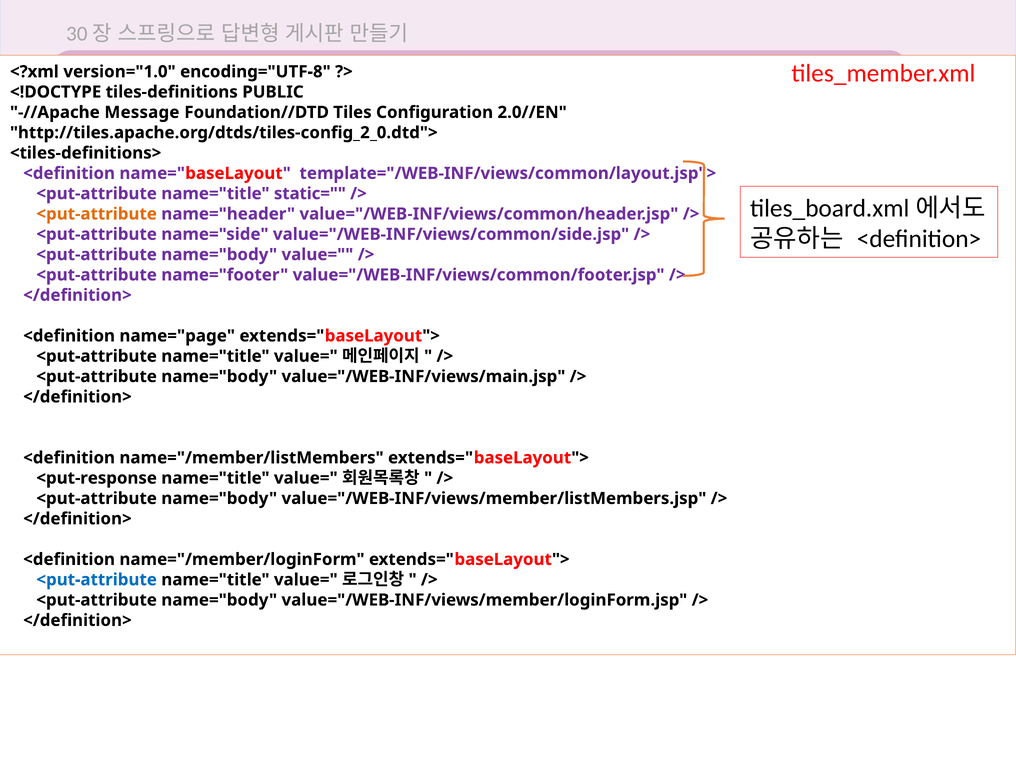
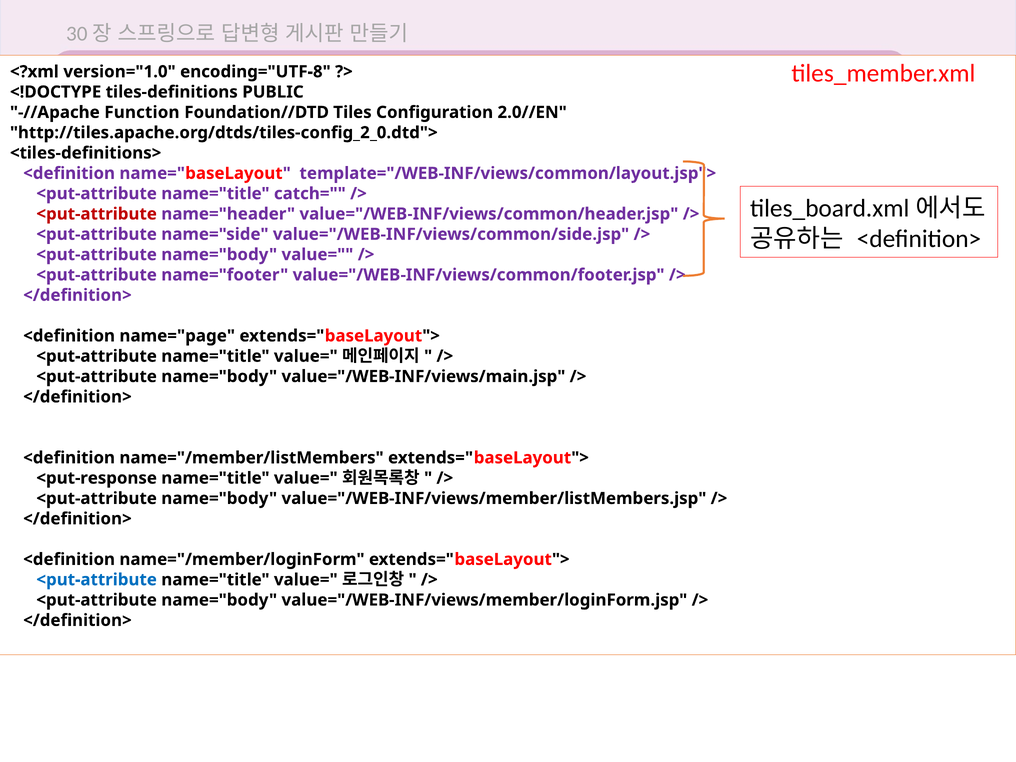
Message: Message -> Function
static=: static= -> catch=
<put-attribute at (97, 214) colour: orange -> red
